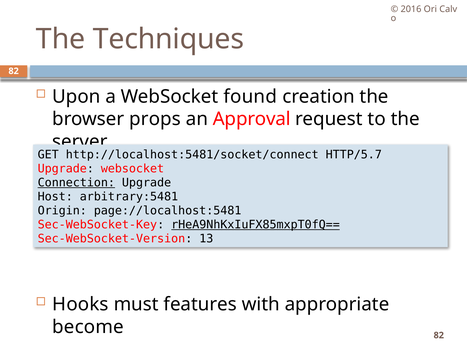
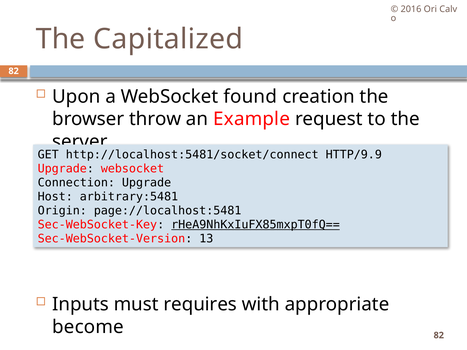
Techniques: Techniques -> Capitalized
props: props -> throw
Approval: Approval -> Example
HTTP/5.7: HTTP/5.7 -> HTTP/9.9
Connection underline: present -> none
Hooks: Hooks -> Inputs
features: features -> requires
